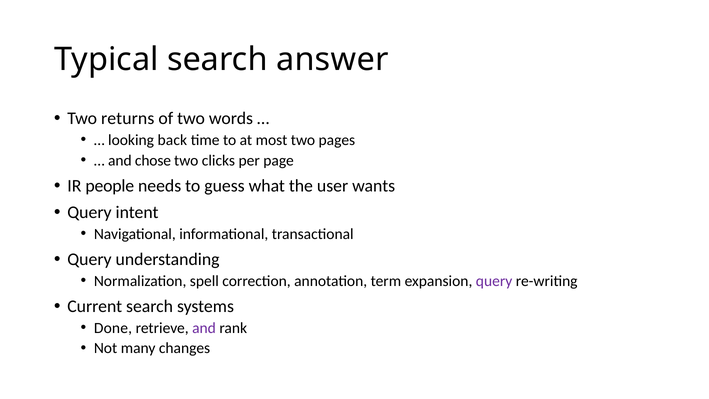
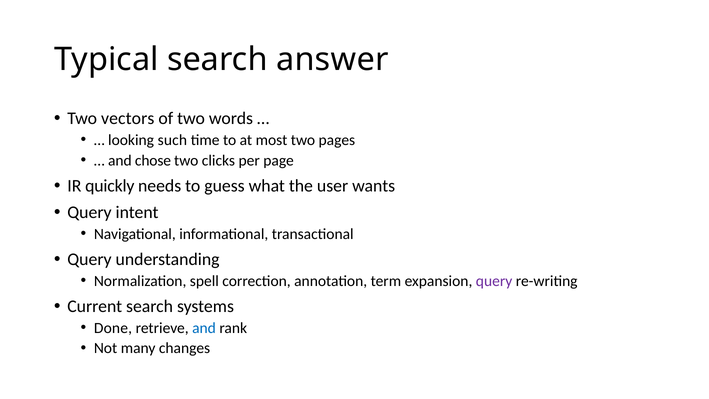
returns: returns -> vectors
back: back -> such
people: people -> quickly
and at (204, 328) colour: purple -> blue
